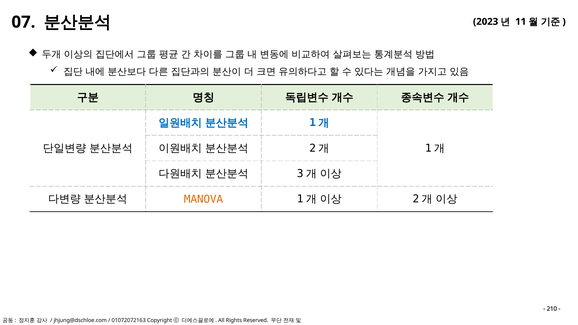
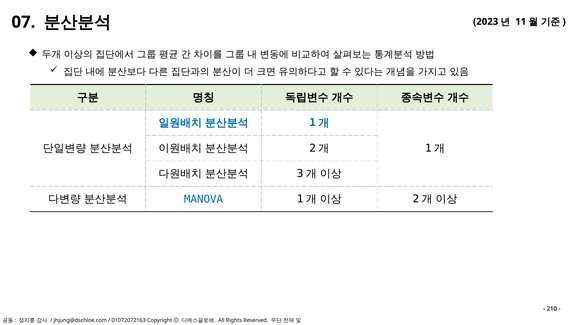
MANOVA colour: orange -> blue
